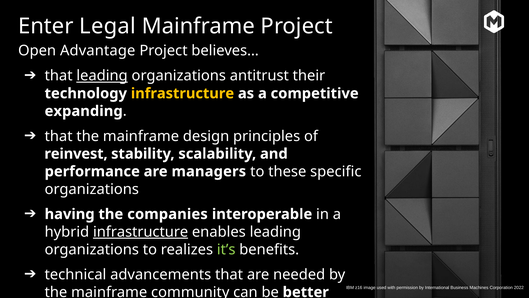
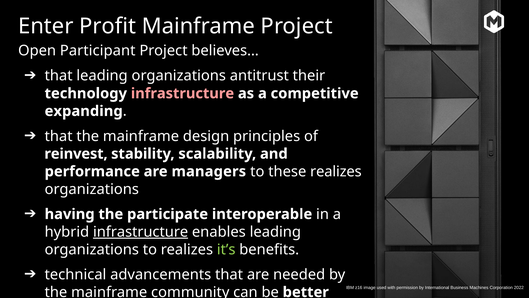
Legal: Legal -> Profit
Advantage: Advantage -> Participant
leading at (102, 76) underline: present -> none
infrastructure at (182, 93) colour: yellow -> pink
these specific: specific -> realizes
companies: companies -> participate
